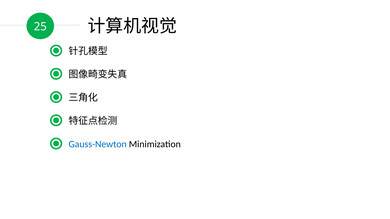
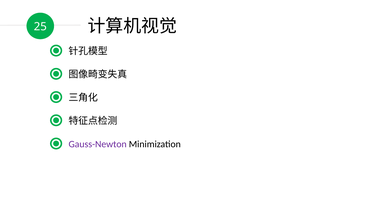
Gauss-Newton colour: blue -> purple
